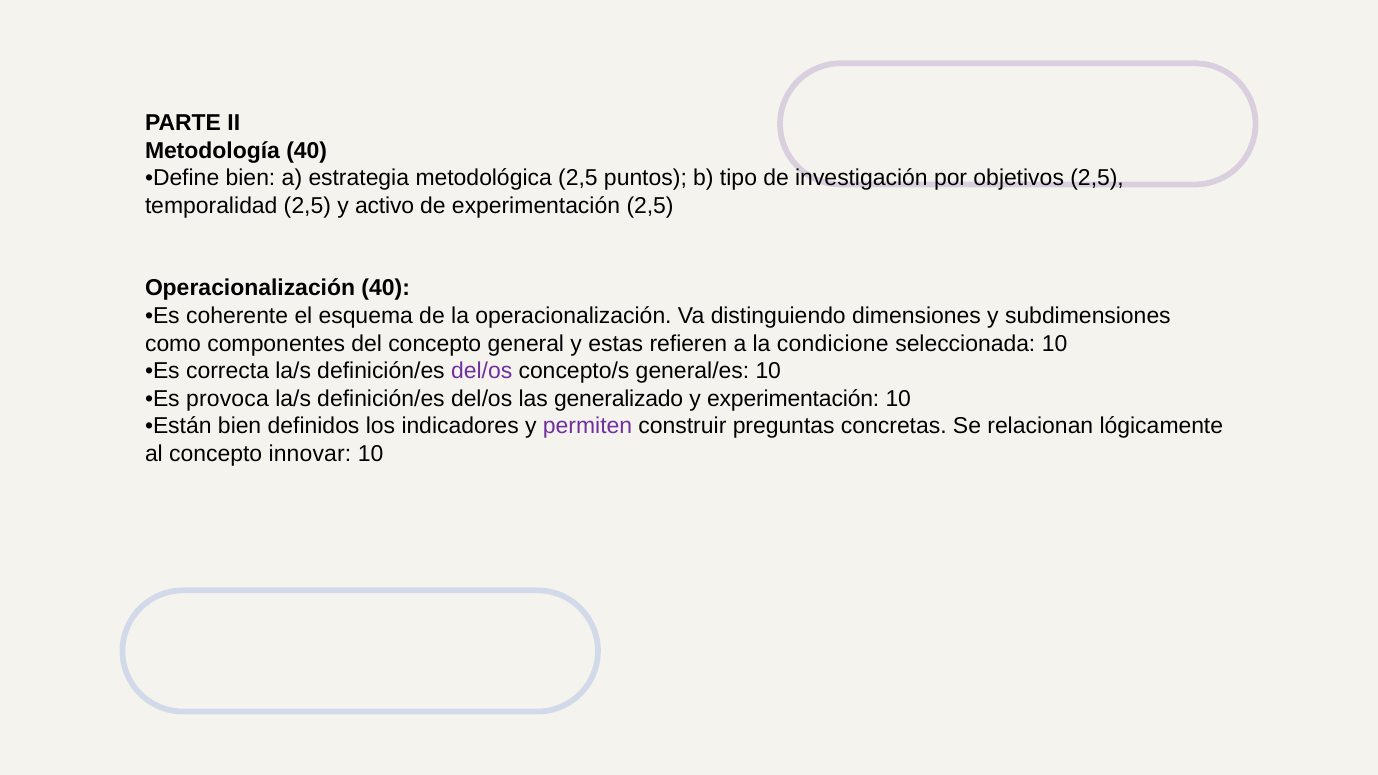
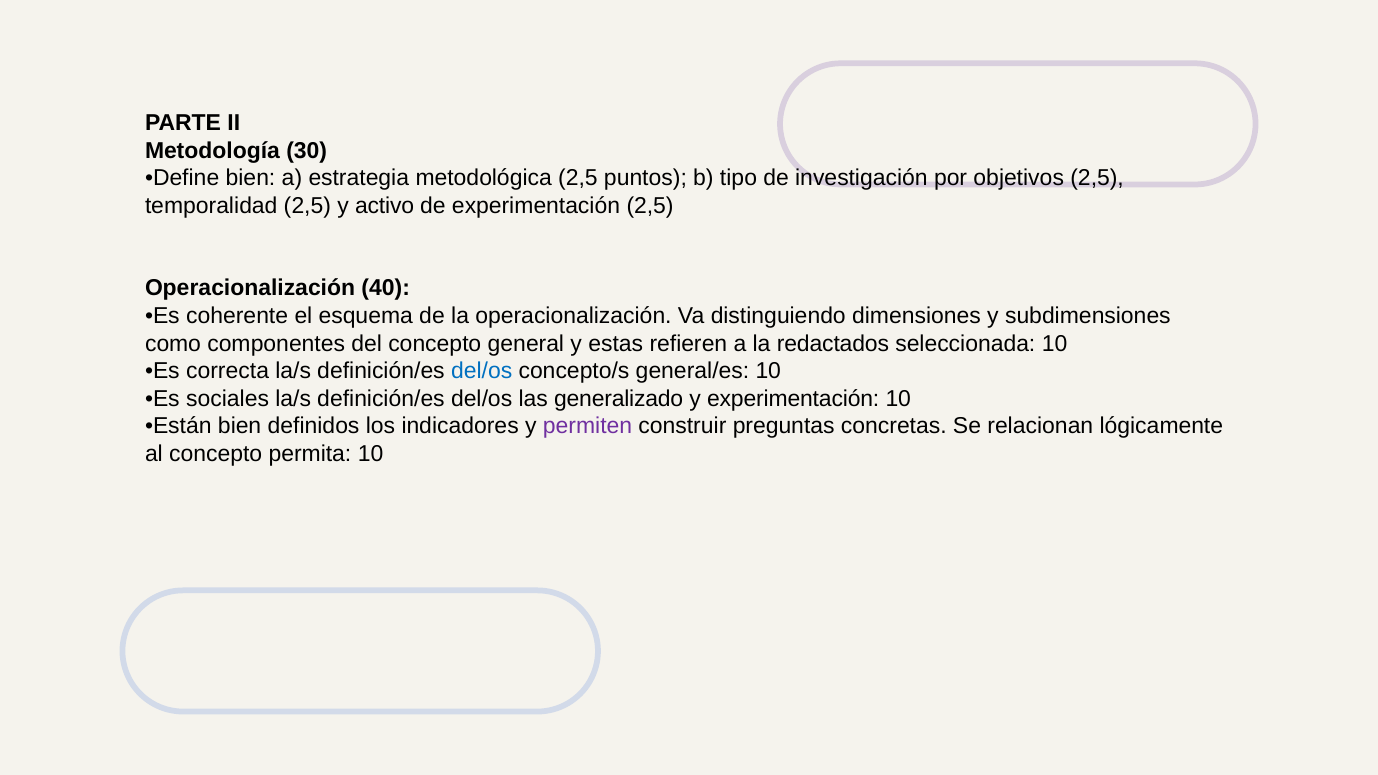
Metodología 40: 40 -> 30
condicione: condicione -> redactados
del/os at (482, 371) colour: purple -> blue
provoca: provoca -> sociales
innovar: innovar -> permita
